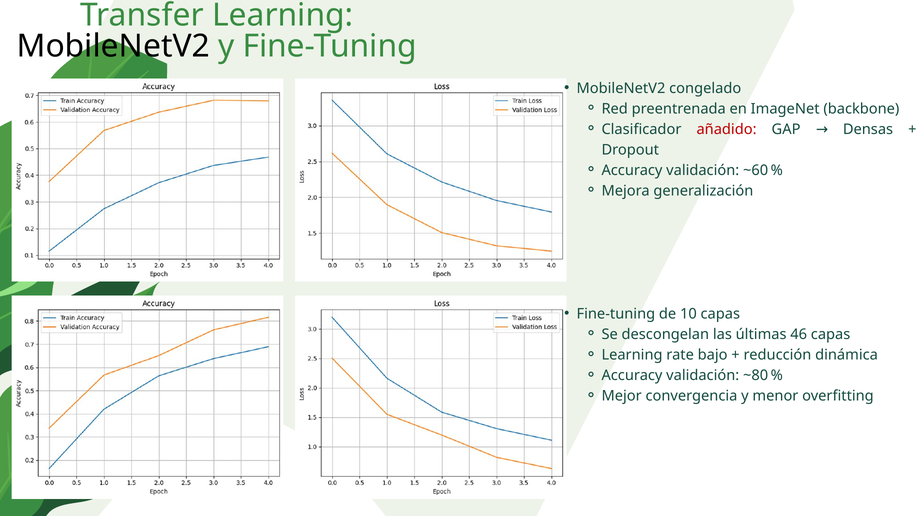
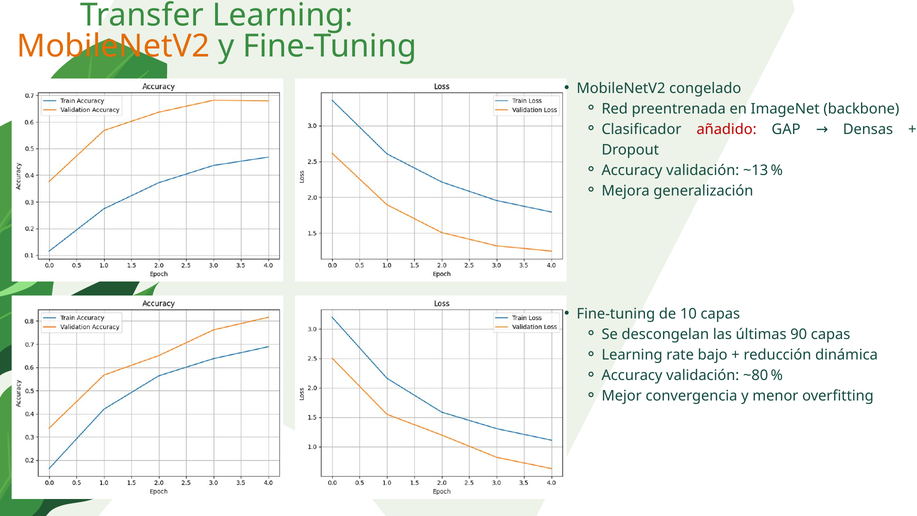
MobileNetV2 at (113, 46) colour: black -> orange
~60: ~60 -> ~13
46: 46 -> 90
